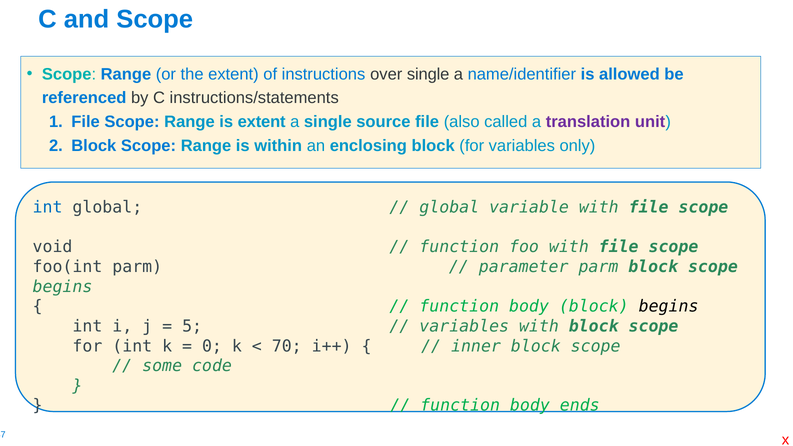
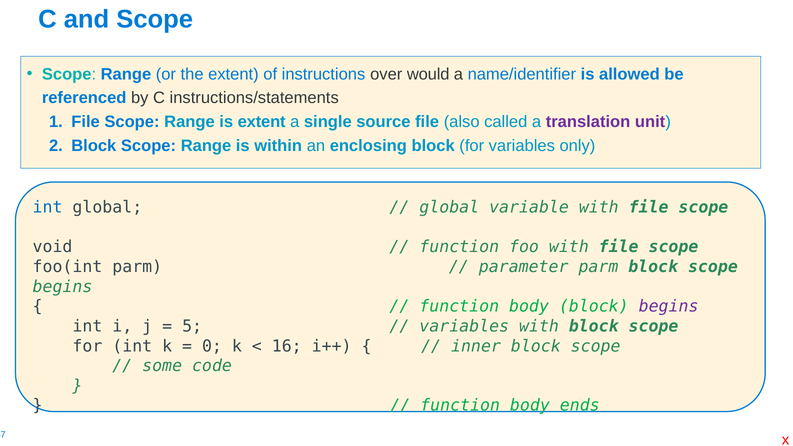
over single: single -> would
begins at (669, 306) colour: black -> purple
70: 70 -> 16
